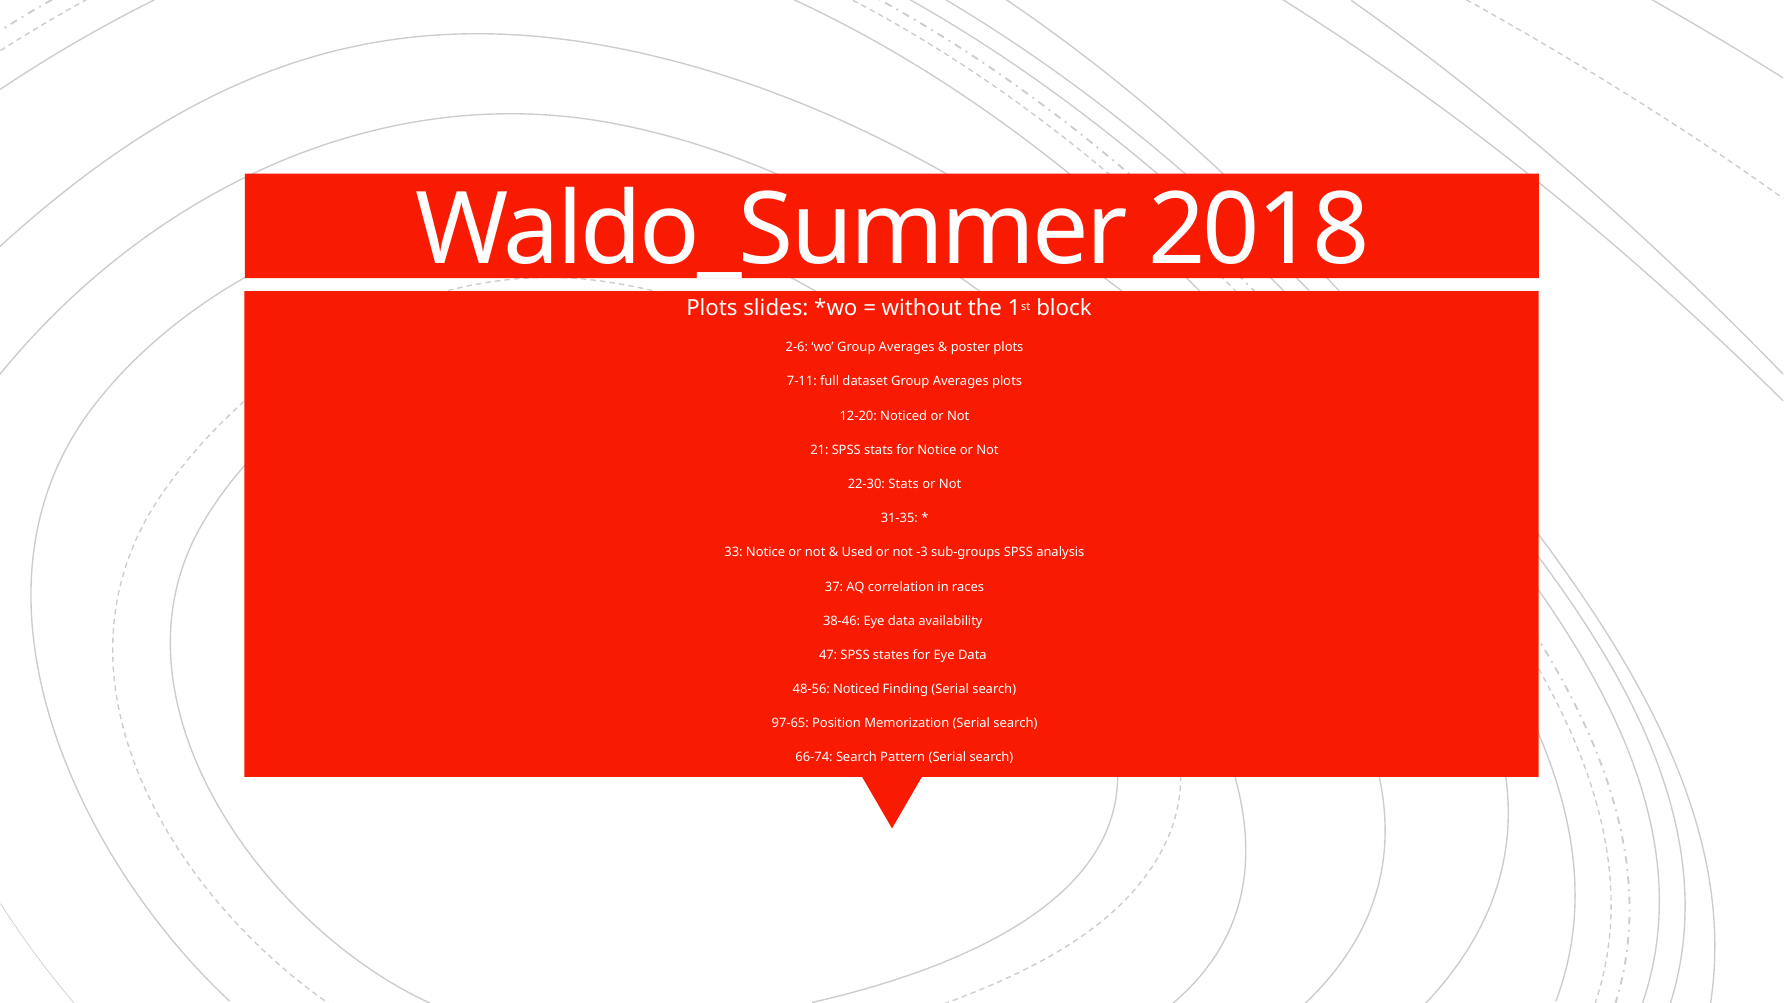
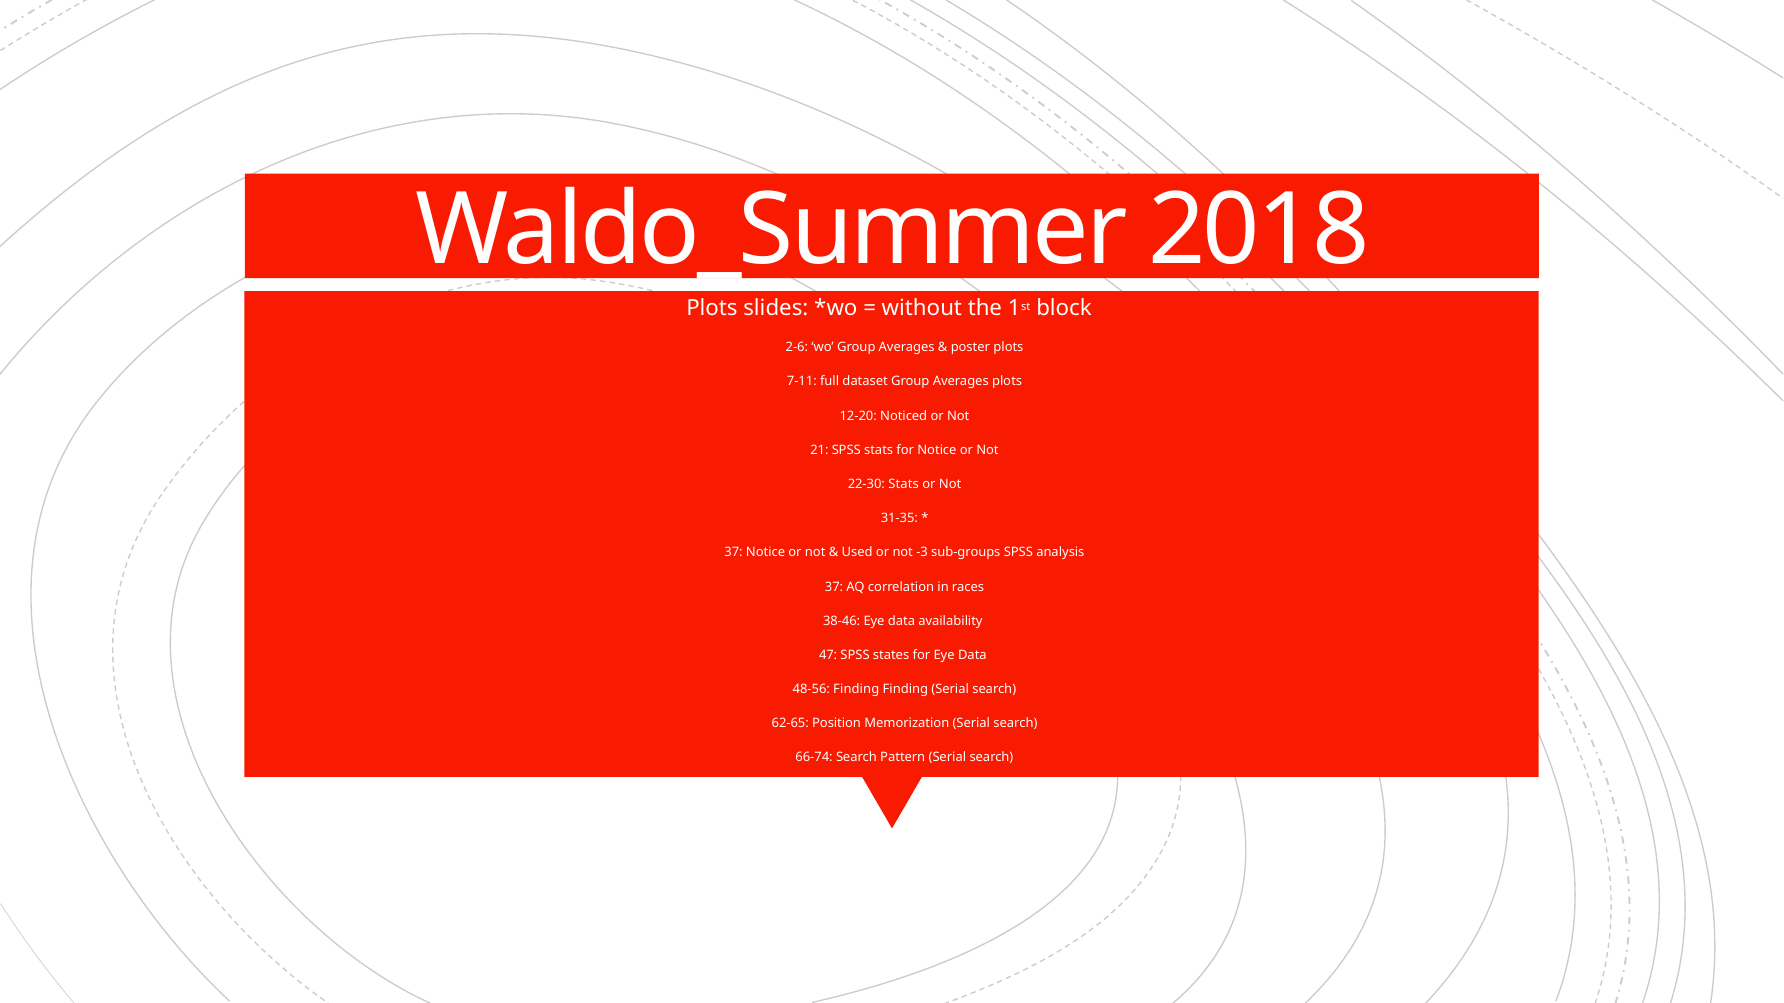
33 at (734, 553): 33 -> 37
48-56 Noticed: Noticed -> Finding
97-65: 97-65 -> 62-65
